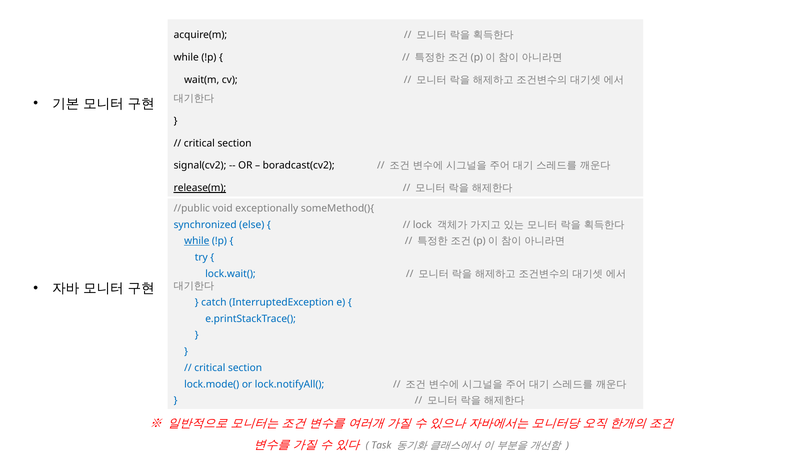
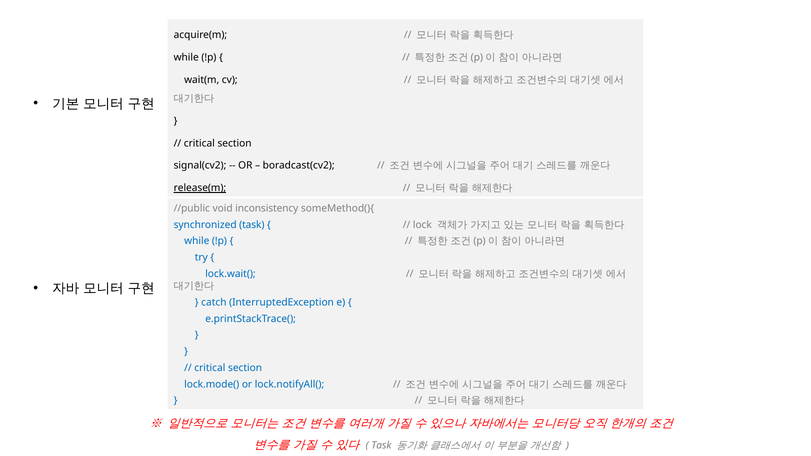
exceptionally: exceptionally -> inconsistency
synchronized else: else -> task
while at (197, 241) underline: present -> none
